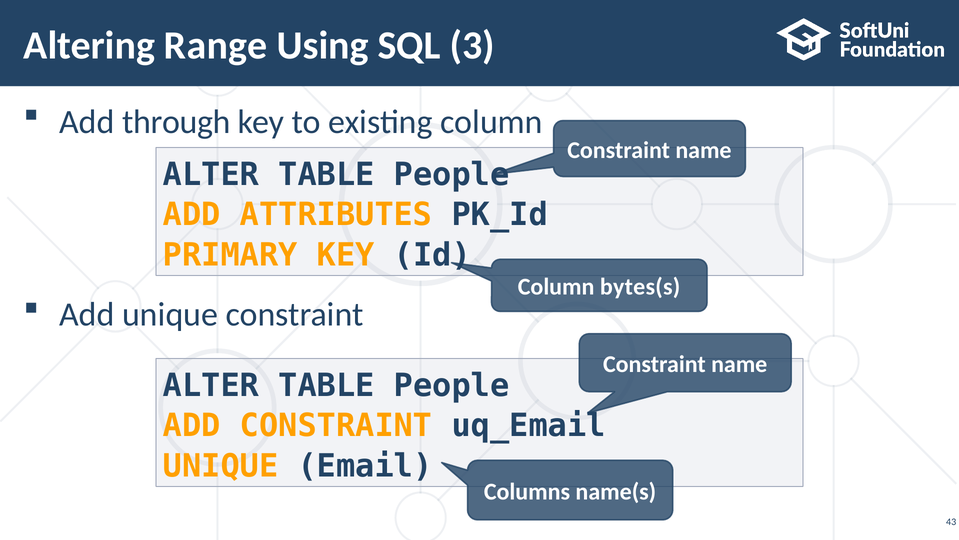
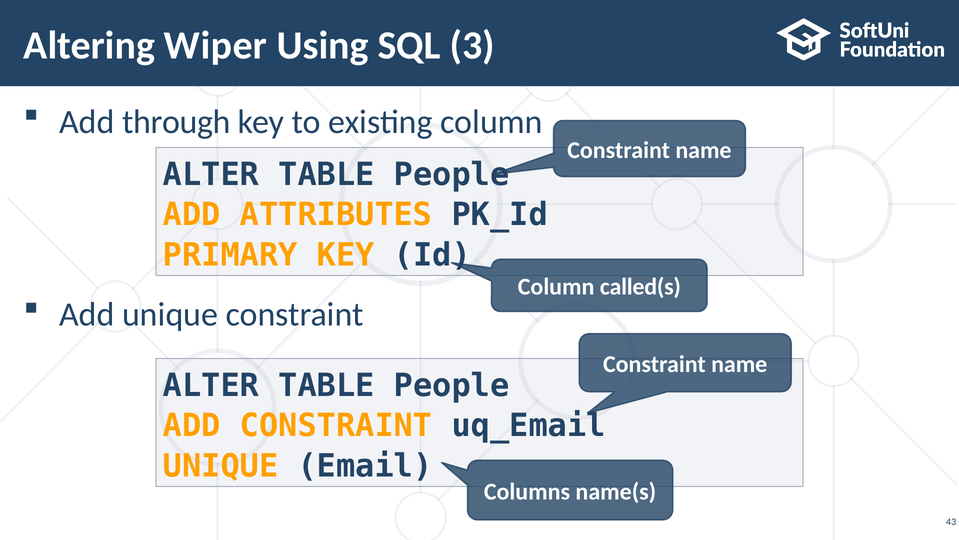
Range: Range -> Wiper
bytes(s: bytes(s -> called(s
